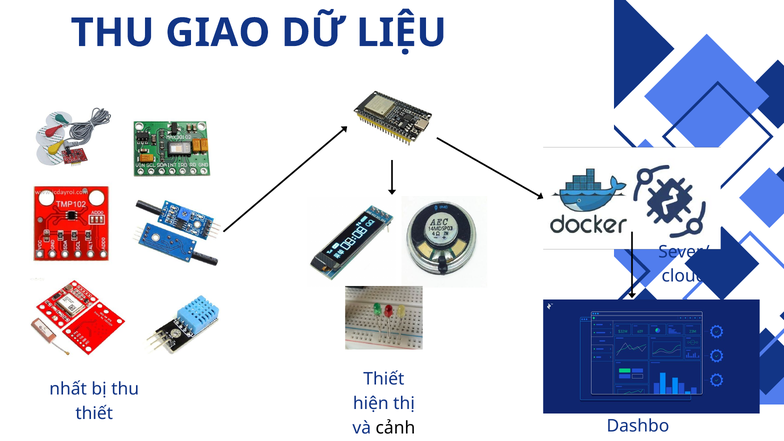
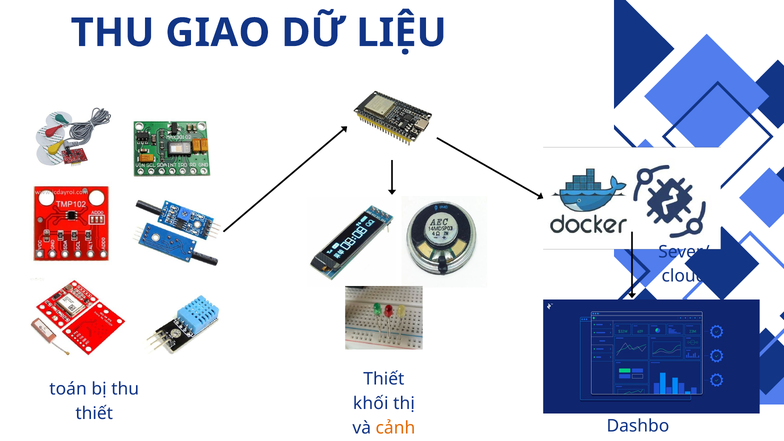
nhất: nhất -> toán
hiện: hiện -> khối
cảnh colour: black -> orange
